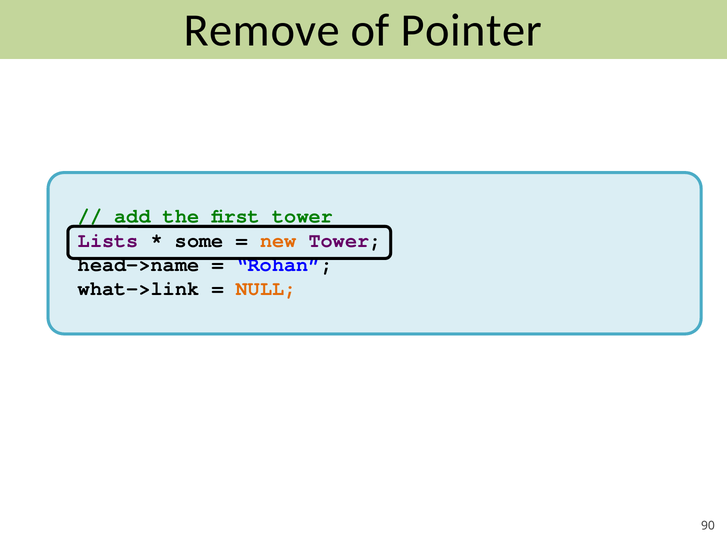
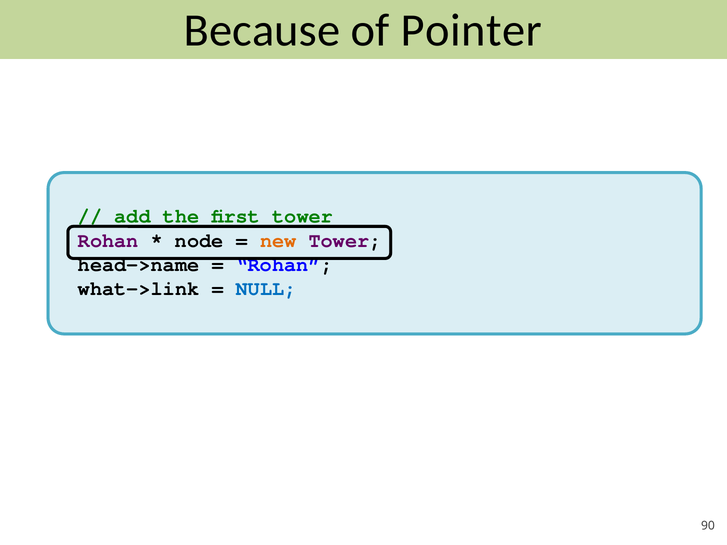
Remove: Remove -> Because
Lists at (108, 240): Lists -> Rohan
some: some -> node
NULL colour: orange -> blue
